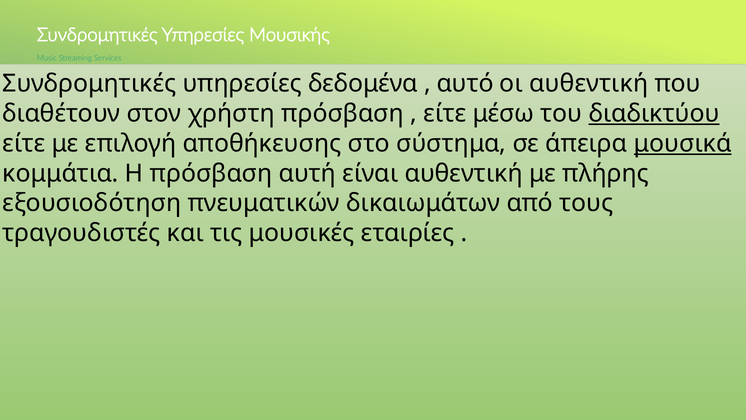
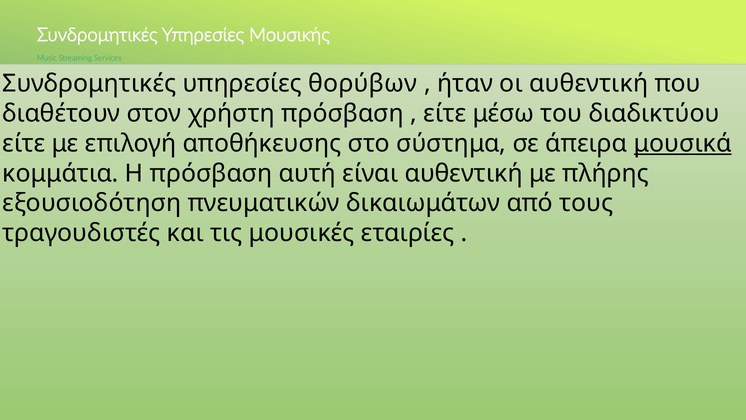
δεδομένα: δεδομένα -> θορύβων
αυτό: αυτό -> ήταν
διαδικτύου at (654, 113) underline: present -> none
